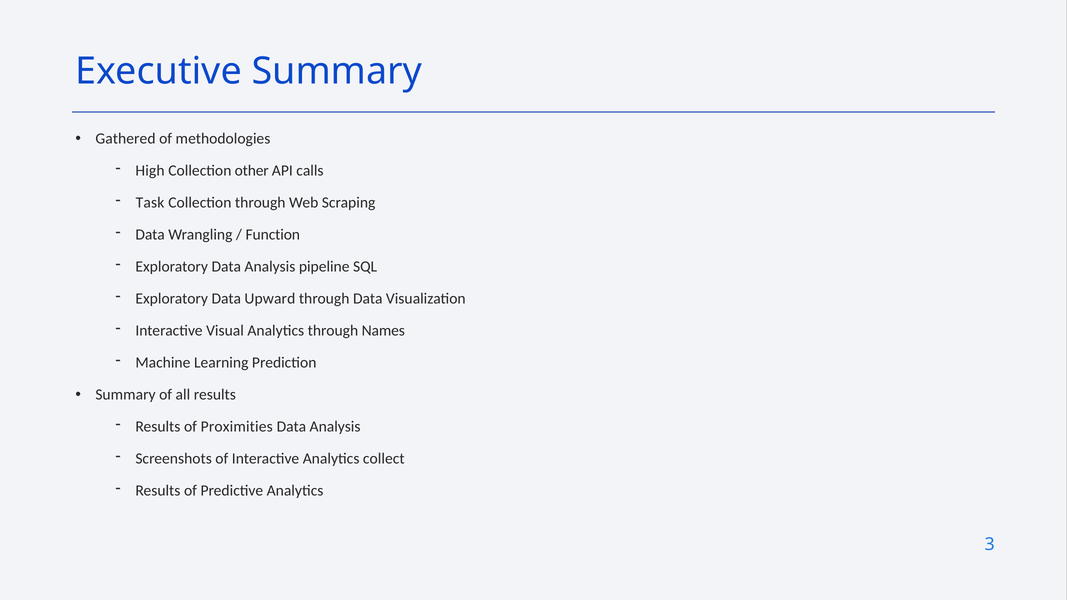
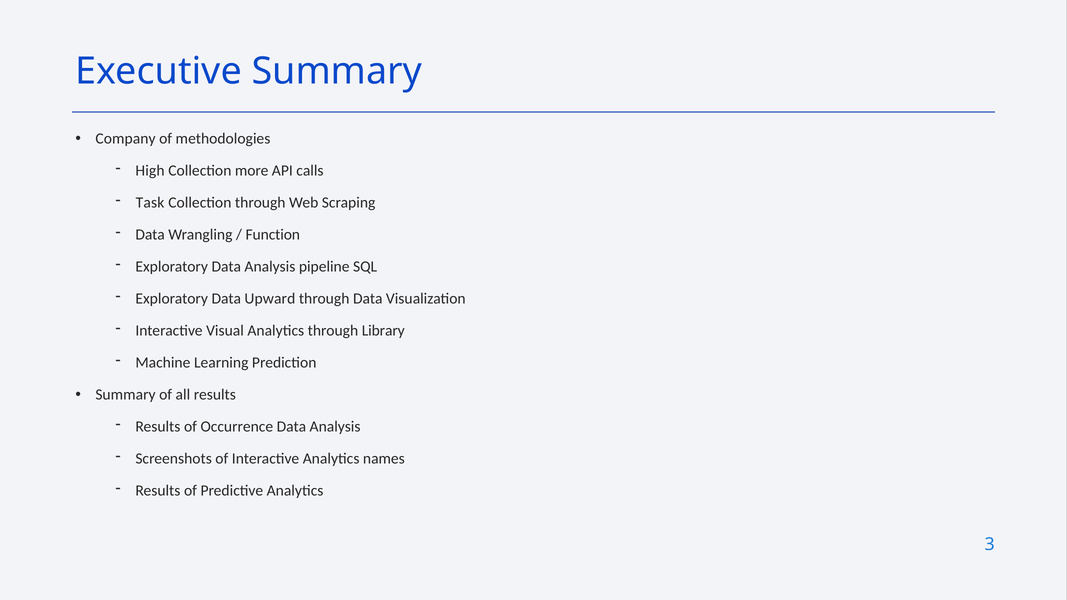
Gathered: Gathered -> Company
other: other -> more
Names: Names -> Library
Proximities: Proximities -> Occurrence
collect: collect -> names
